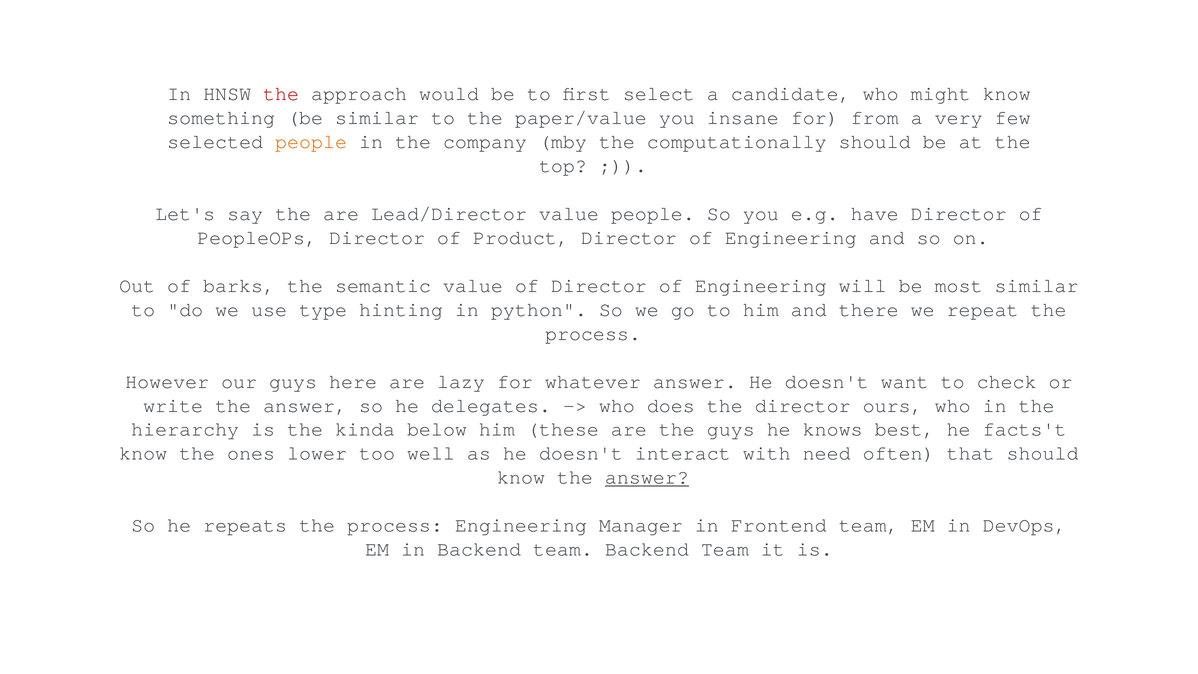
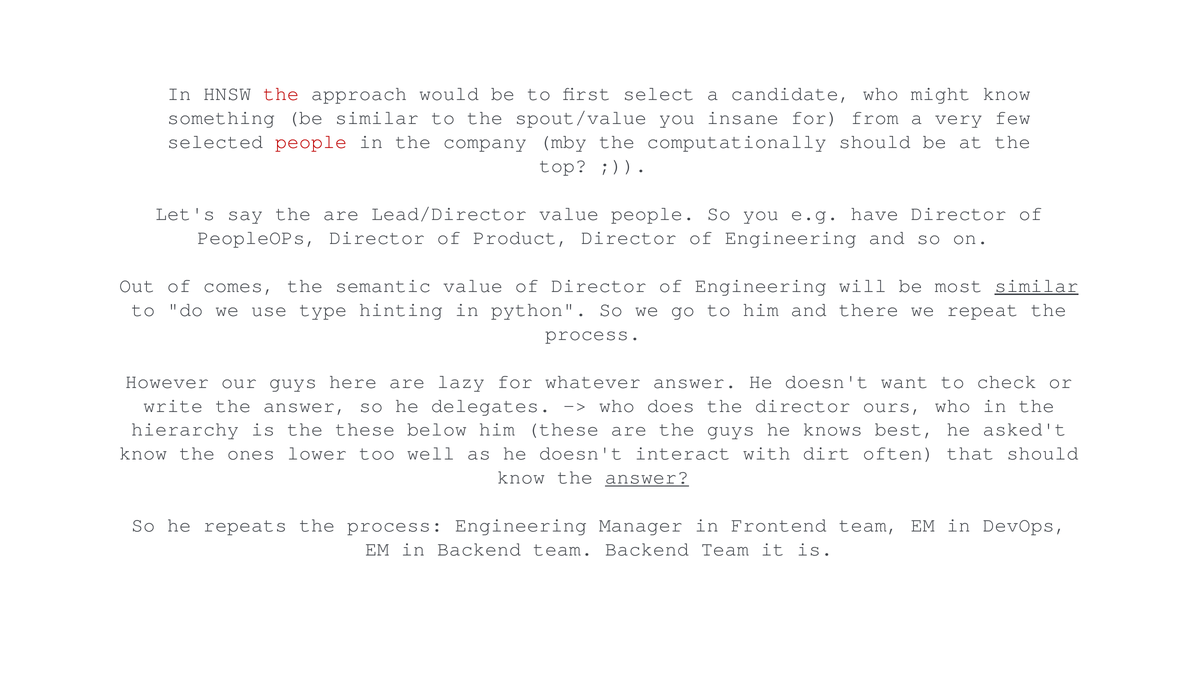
paper/value: paper/value -> spout/value
people at (311, 142) colour: orange -> red
barks: barks -> comes
similar at (1037, 286) underline: none -> present
the kinda: kinda -> these
facts't: facts't -> asked't
need: need -> dirt
